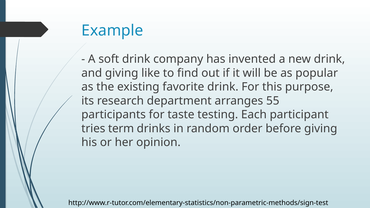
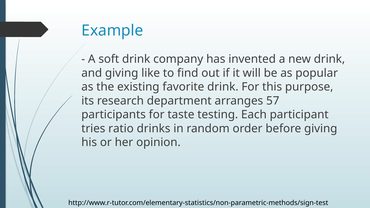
55: 55 -> 57
term: term -> ratio
